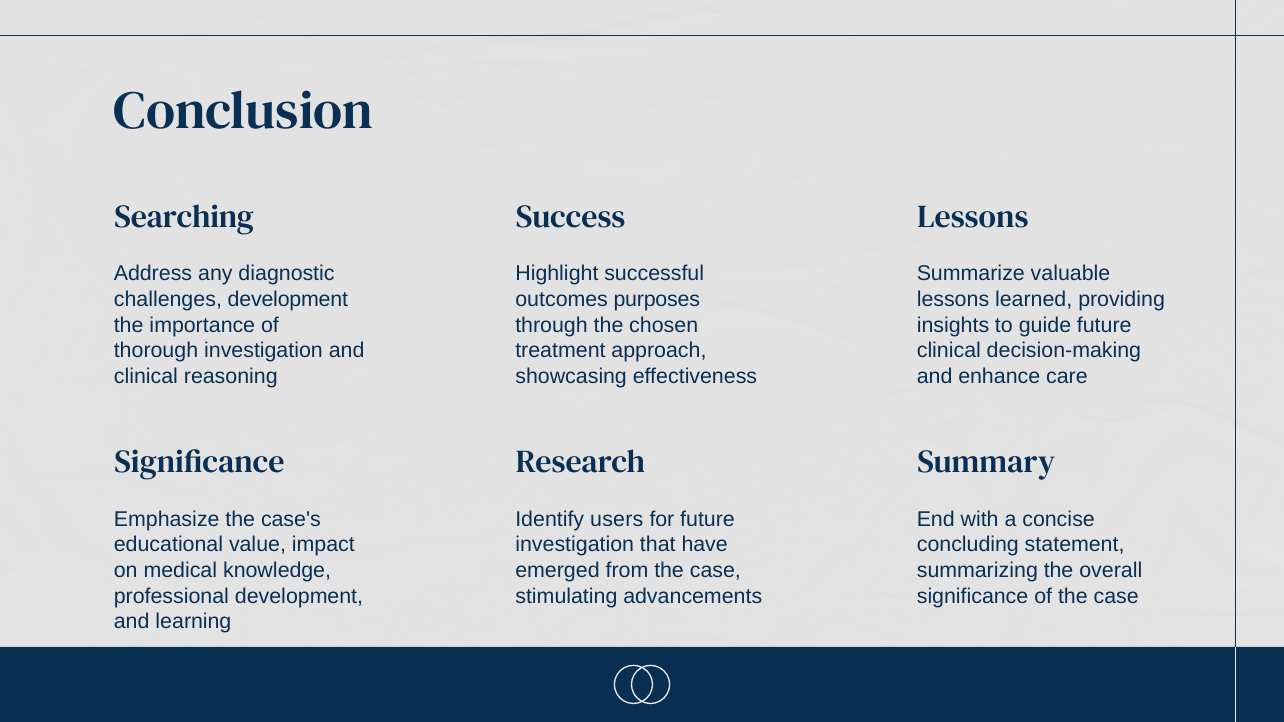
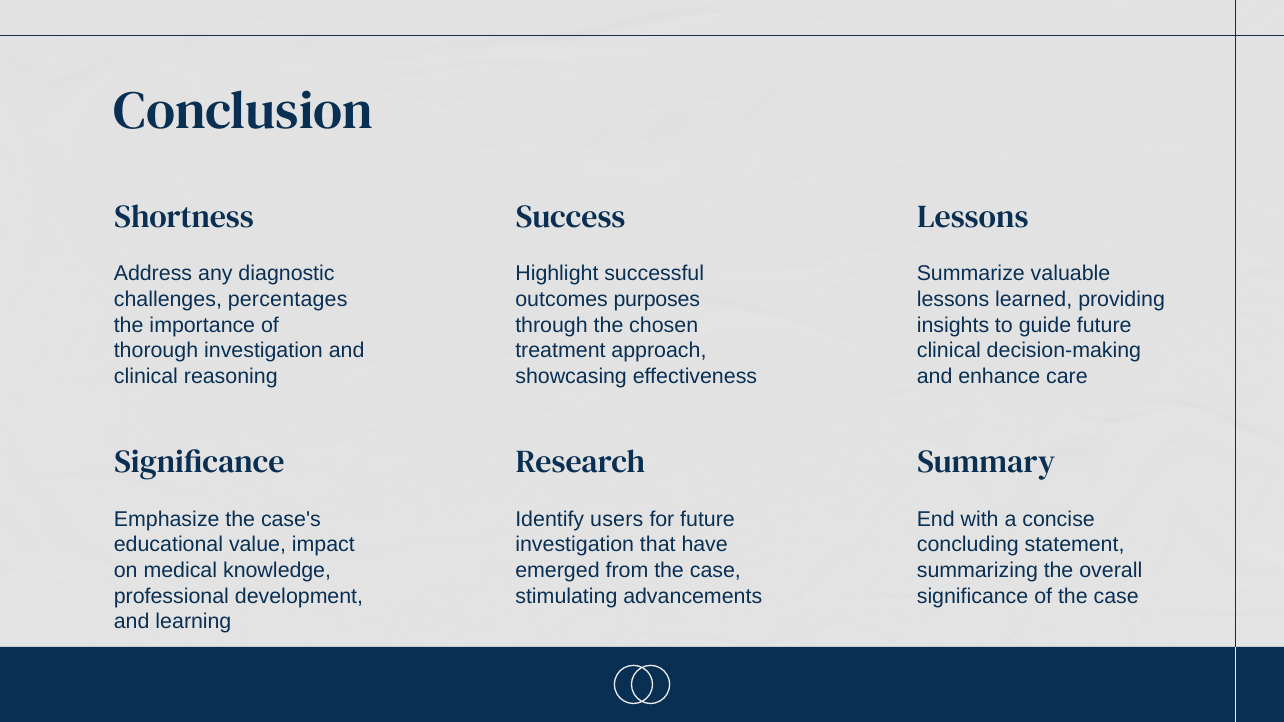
Searching: Searching -> Shortness
challenges development: development -> percentages
